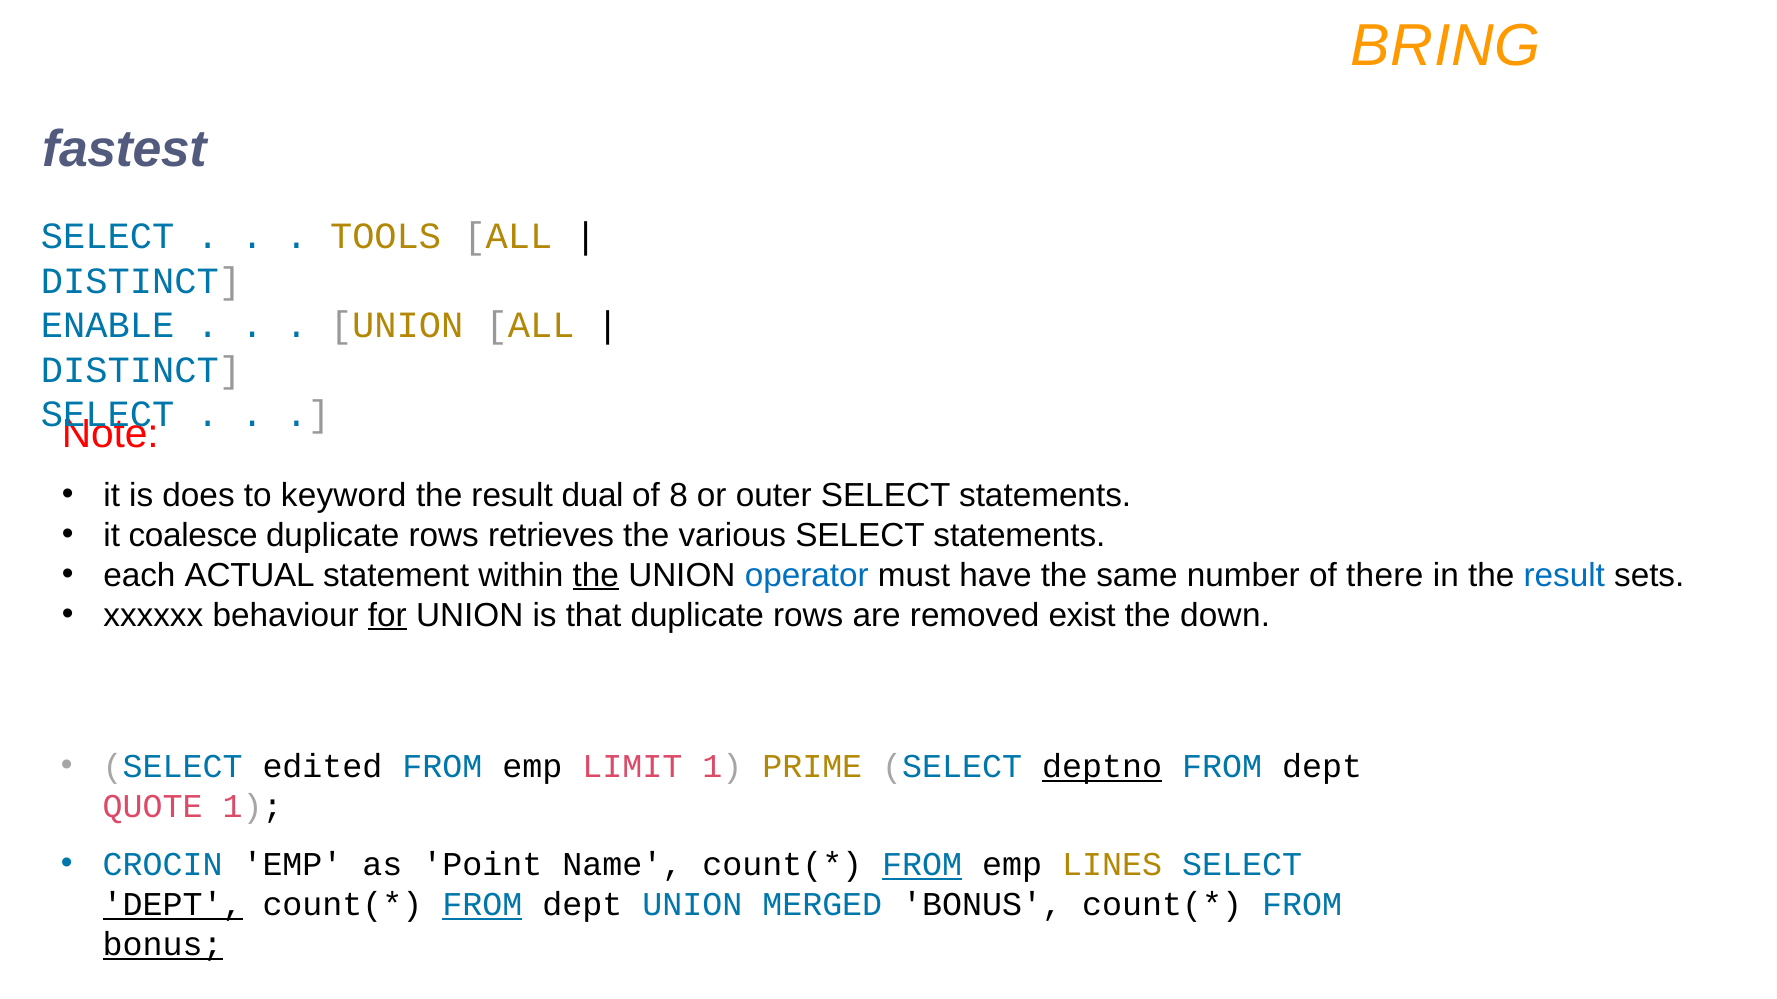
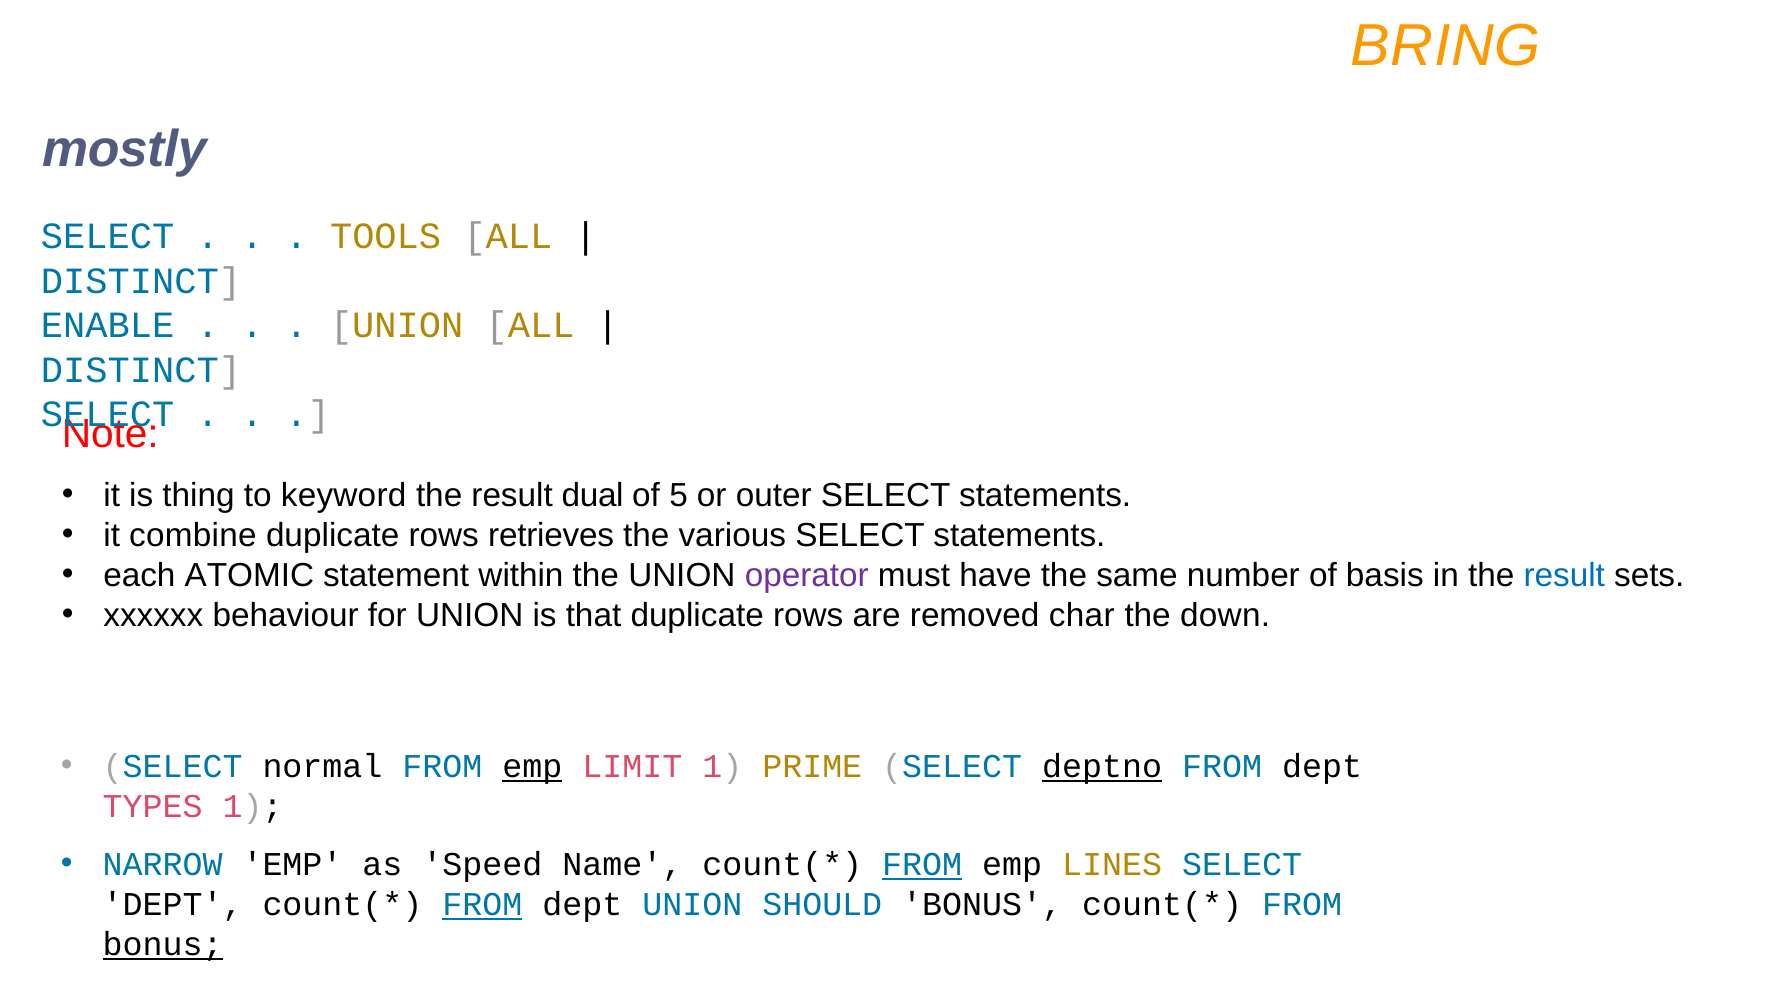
fastest: fastest -> mostly
does: does -> thing
8: 8 -> 5
coalesce: coalesce -> combine
ACTUAL: ACTUAL -> ATOMIC
the at (596, 575) underline: present -> none
operator colour: blue -> purple
there: there -> basis
for underline: present -> none
exist: exist -> char
edited: edited -> normal
emp at (532, 767) underline: none -> present
QUOTE: QUOTE -> TYPES
CROCIN: CROCIN -> NARROW
Point: Point -> Speed
DEPT at (173, 905) underline: present -> none
MERGED: MERGED -> SHOULD
